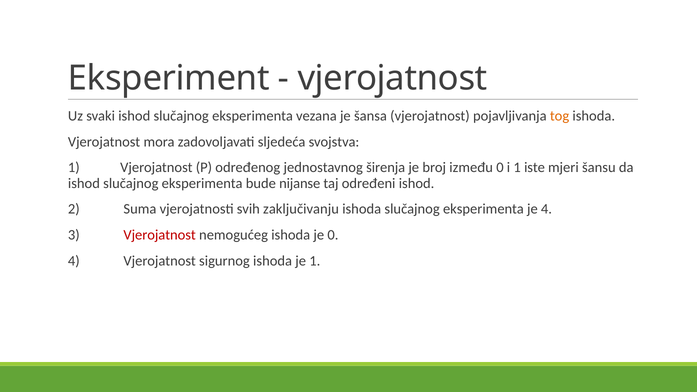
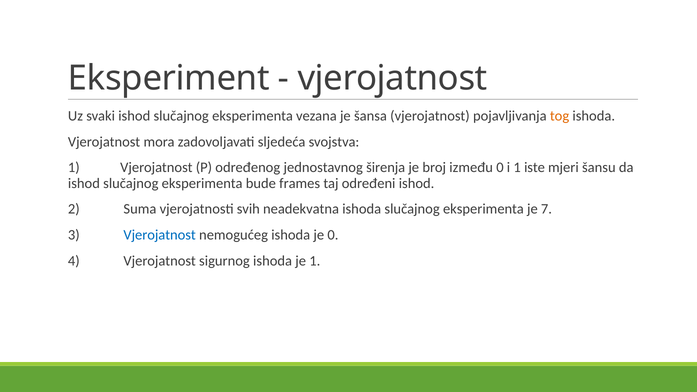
nijanse: nijanse -> frames
zaključivanju: zaključivanju -> neadekvatna
je 4: 4 -> 7
Vjerojatnost at (160, 235) colour: red -> blue
